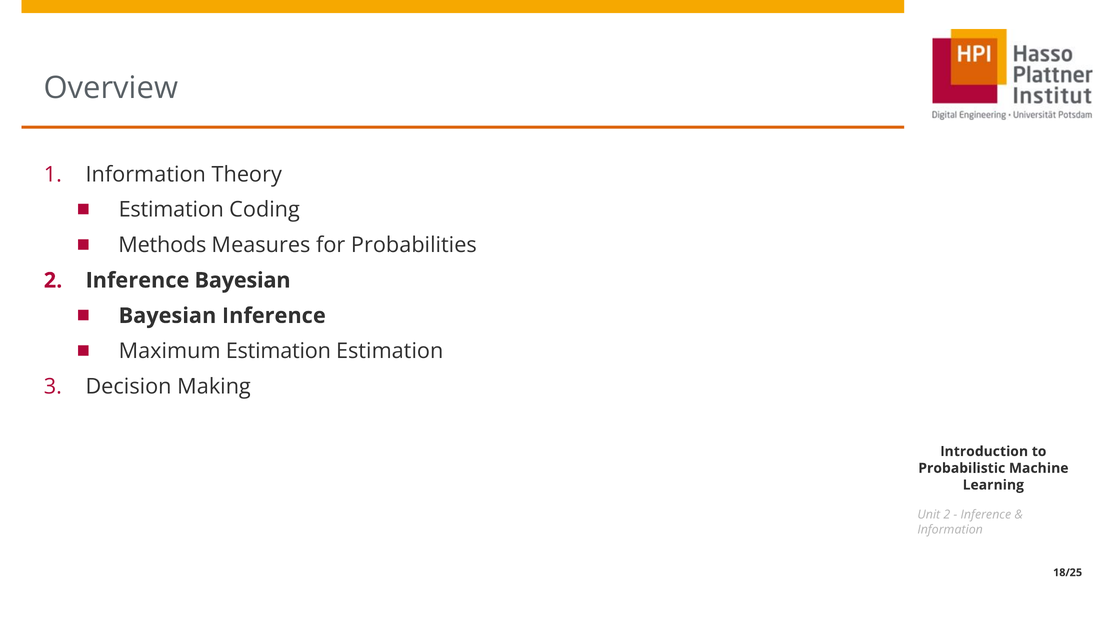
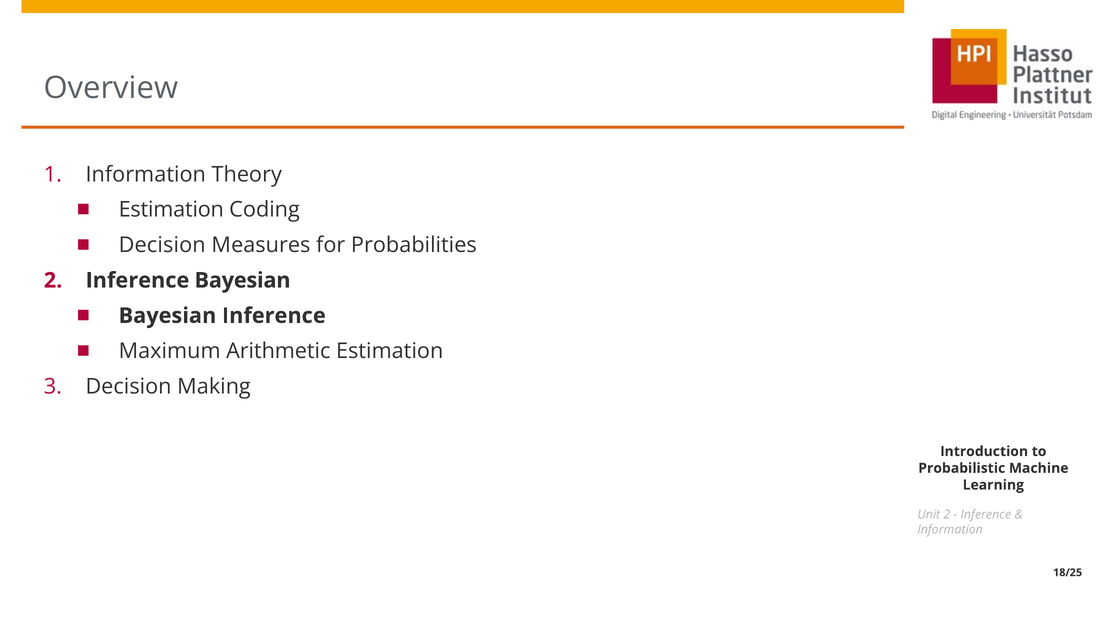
Methods at (162, 245): Methods -> Decision
Maximum Estimation: Estimation -> Arithmetic
